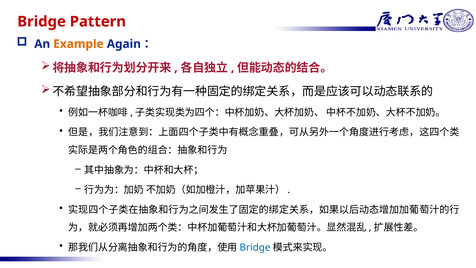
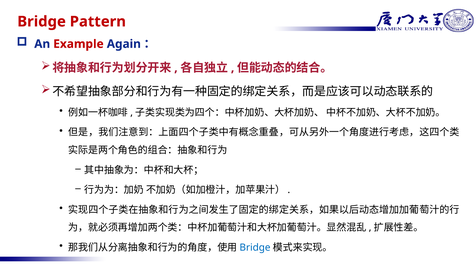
Example colour: orange -> red
